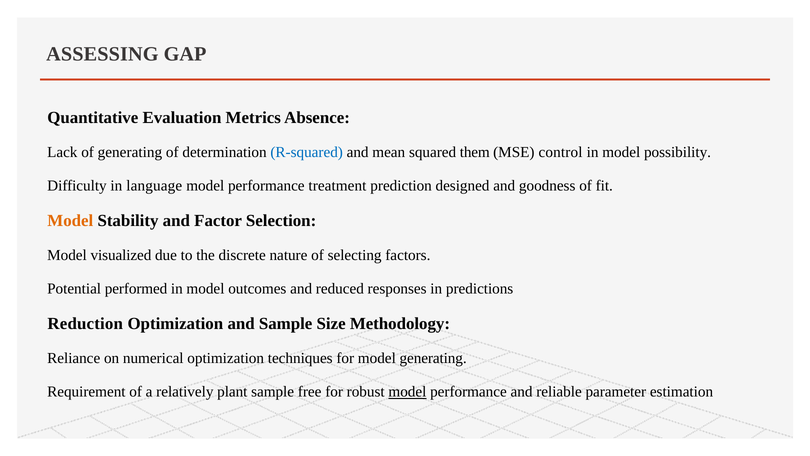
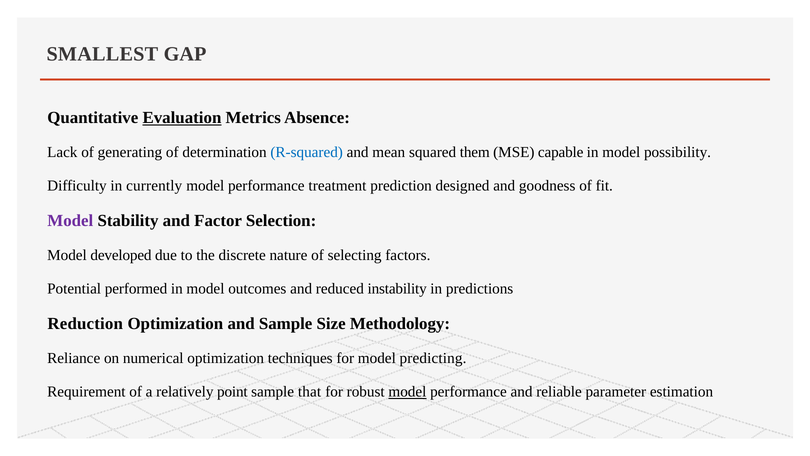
ASSESSING: ASSESSING -> SMALLEST
Evaluation underline: none -> present
control: control -> capable
language: language -> currently
Model at (70, 220) colour: orange -> purple
visualized: visualized -> developed
responses: responses -> instability
model generating: generating -> predicting
plant: plant -> point
free: free -> that
